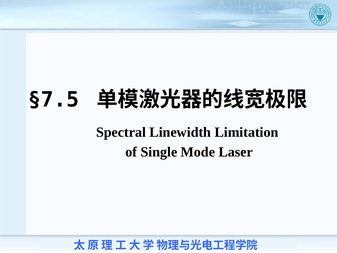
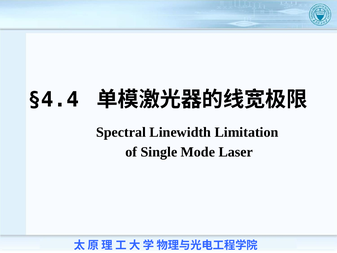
§7.5: §7.5 -> §4.4
